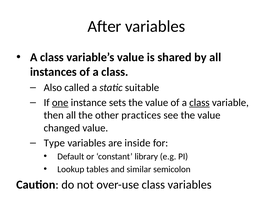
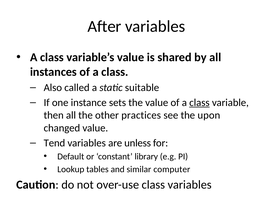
one underline: present -> none
see the value: value -> upon
Type: Type -> Tend
inside: inside -> unless
semicolon: semicolon -> computer
